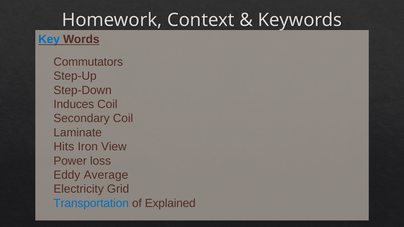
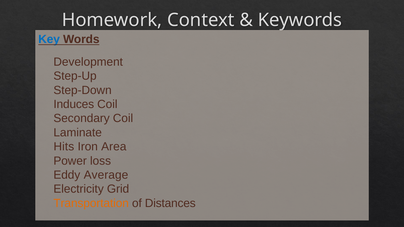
Commutators: Commutators -> Development
View: View -> Area
Transportation colour: blue -> orange
Explained: Explained -> Distances
